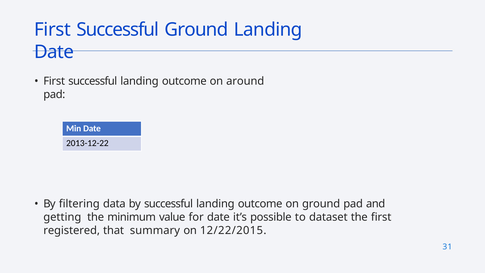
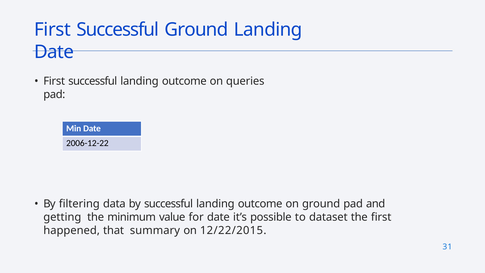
around: around -> queries
2013-12-22: 2013-12-22 -> 2006-12-22
registered: registered -> happened
